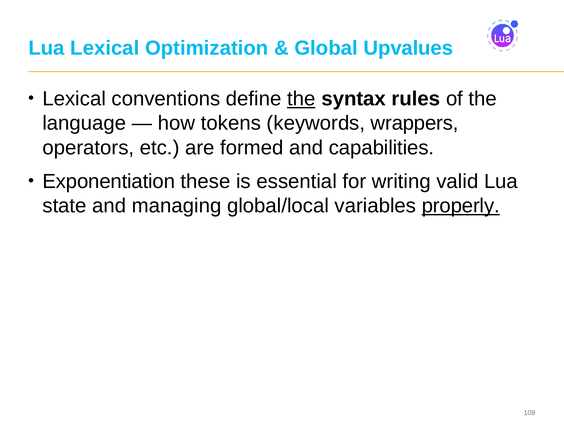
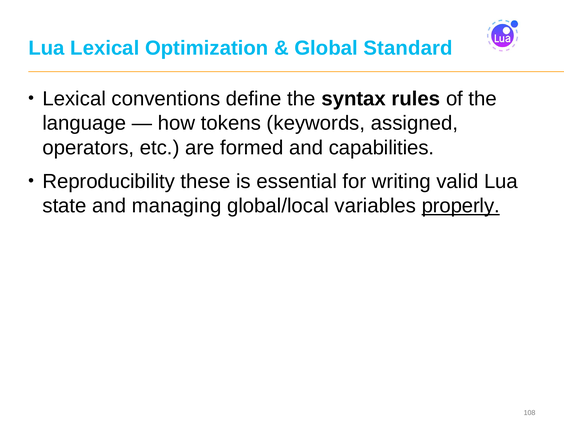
Upvalues: Upvalues -> Standard
the at (301, 99) underline: present -> none
wrappers: wrappers -> assigned
Exponentiation: Exponentiation -> Reproducibility
